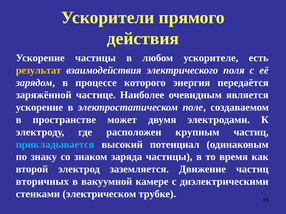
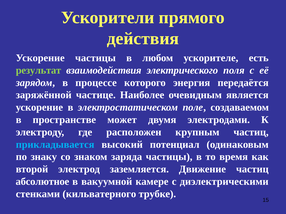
результат colour: yellow -> light green
вторичных: вторичных -> абсолютное
электрическом: электрическом -> кильватерного
